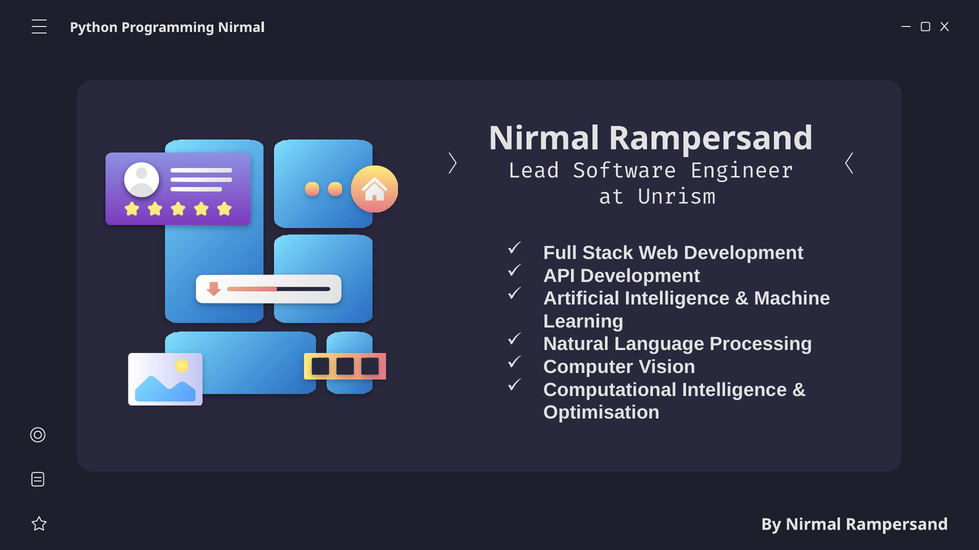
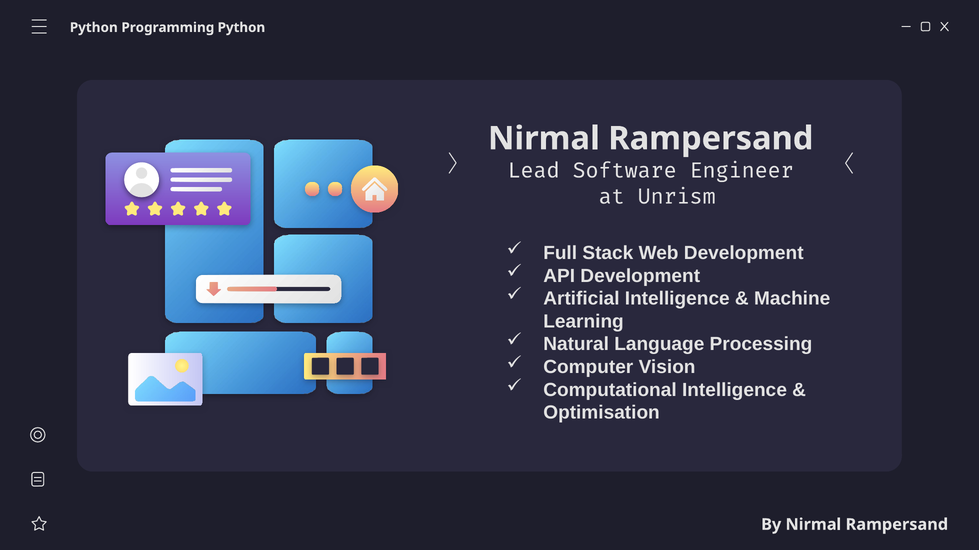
Programming Nirmal: Nirmal -> Python
